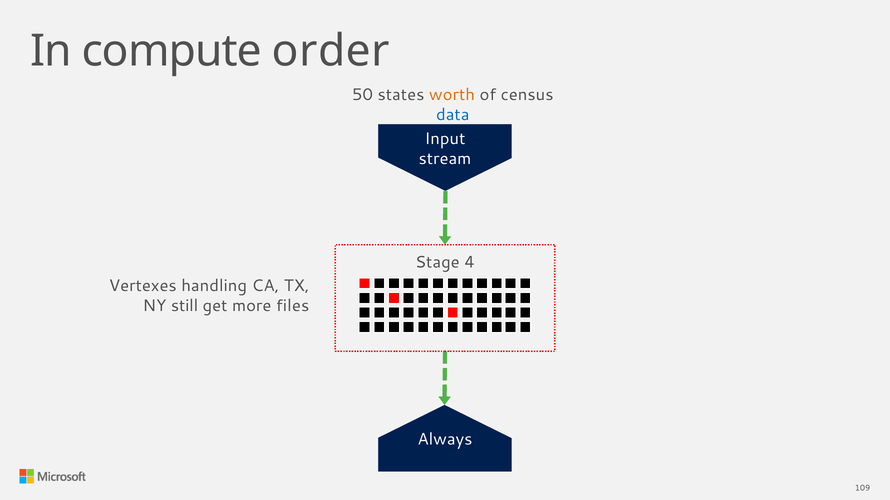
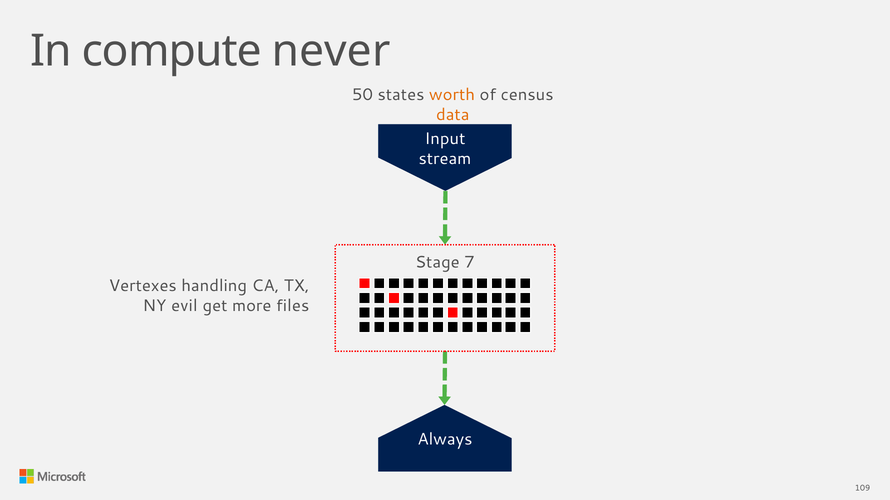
order: order -> never
data colour: blue -> orange
4: 4 -> 7
still: still -> evil
